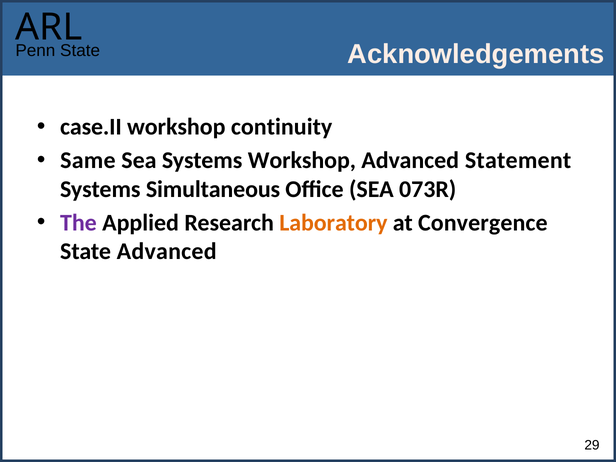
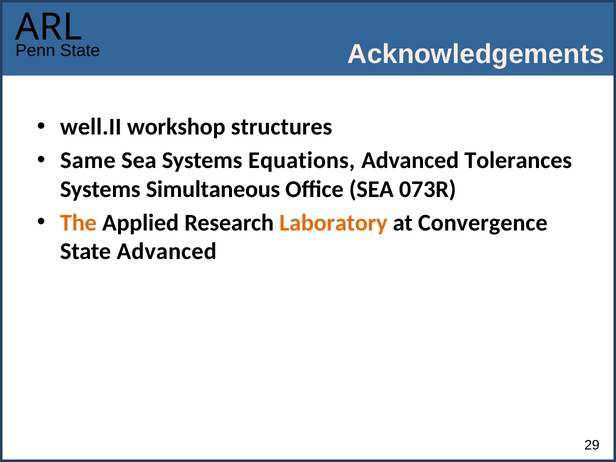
case.II: case.II -> well.II
continuity: continuity -> structures
Systems Workshop: Workshop -> Equations
Statement: Statement -> Tolerances
The colour: purple -> orange
